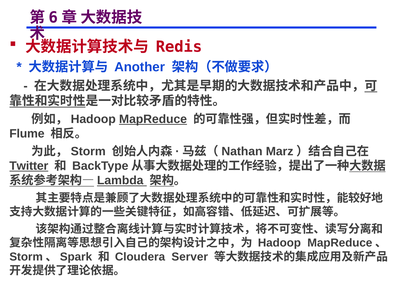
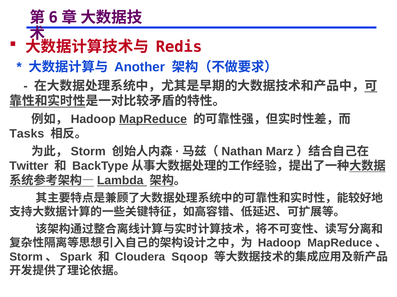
Flume: Flume -> Tasks
Twitter underline: present -> none
Server: Server -> Sqoop
